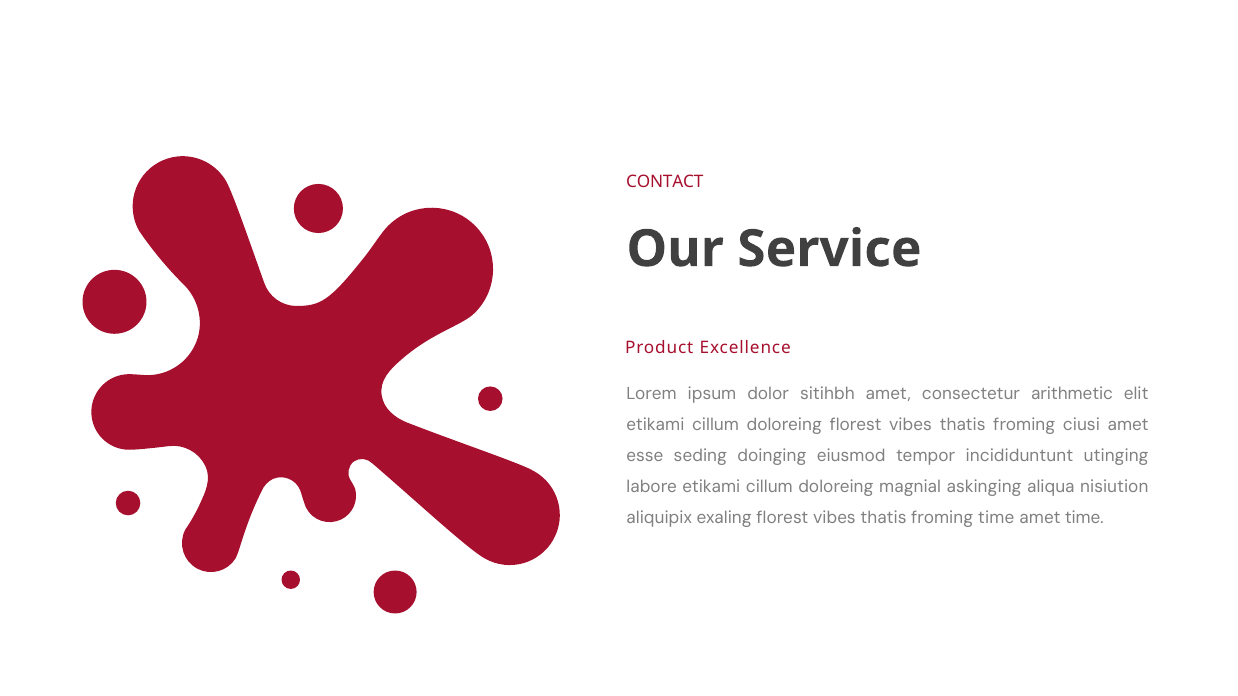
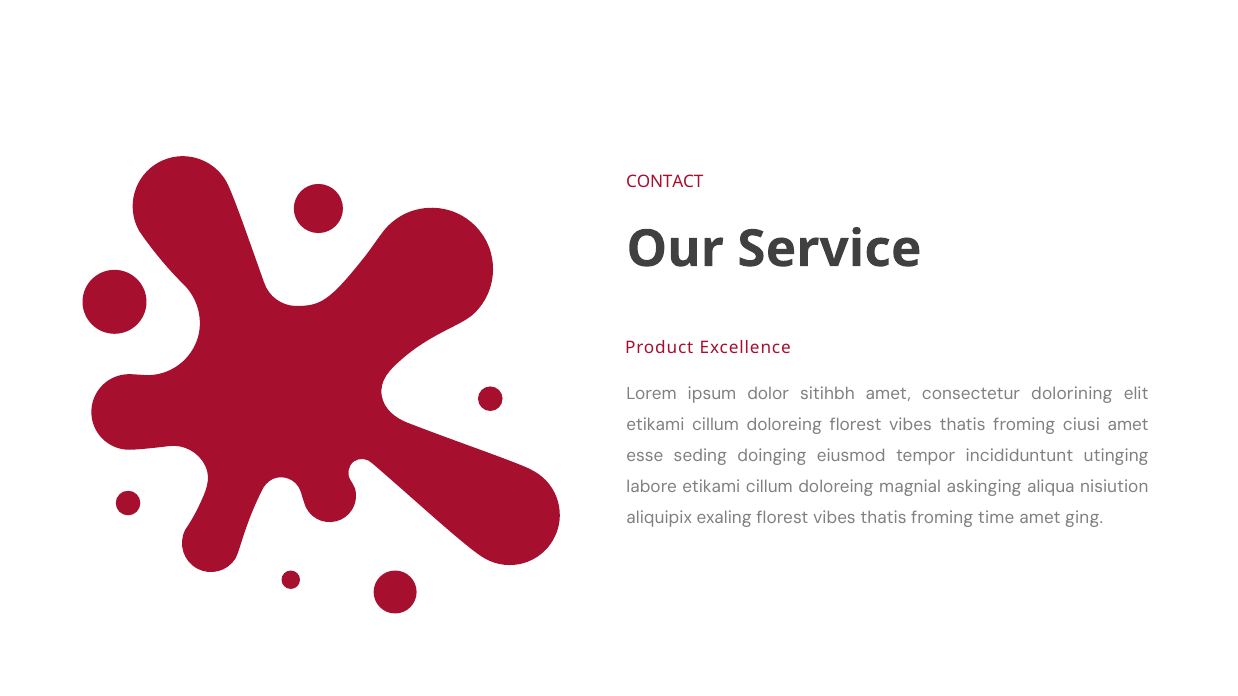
arithmetic: arithmetic -> dolorining
amet time: time -> ging
